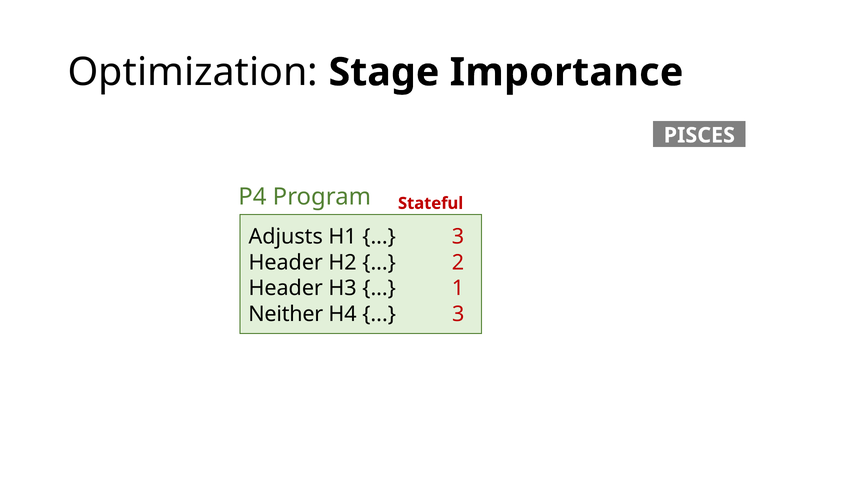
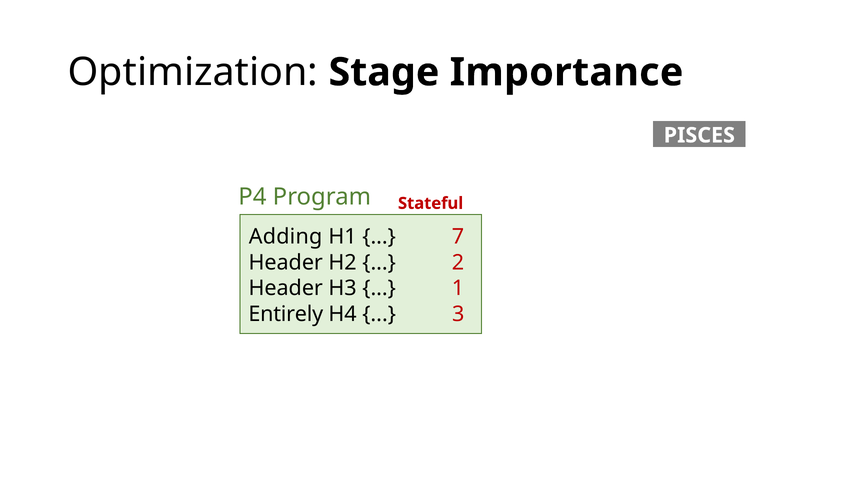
Adjusts: Adjusts -> Adding
3 at (458, 237): 3 -> 7
Neither: Neither -> Entirely
